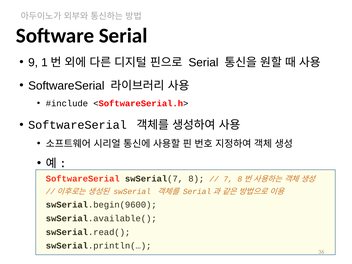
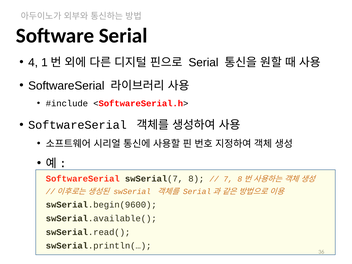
9: 9 -> 4
